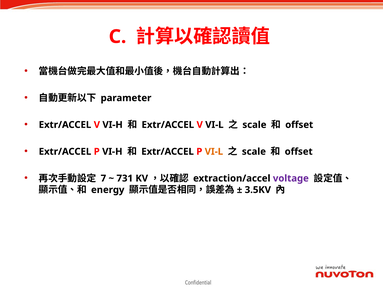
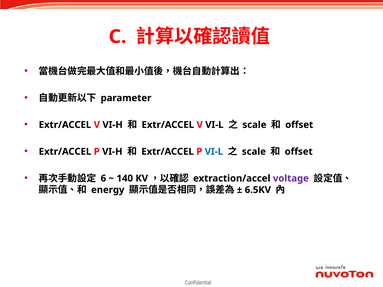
VI-L at (214, 152) colour: orange -> blue
7: 7 -> 6
731: 731 -> 140
3.5KV: 3.5KV -> 6.5KV
